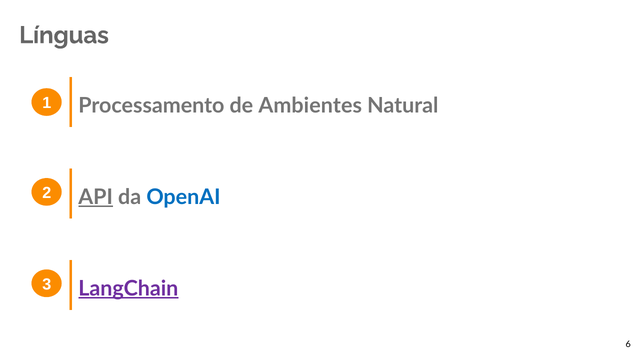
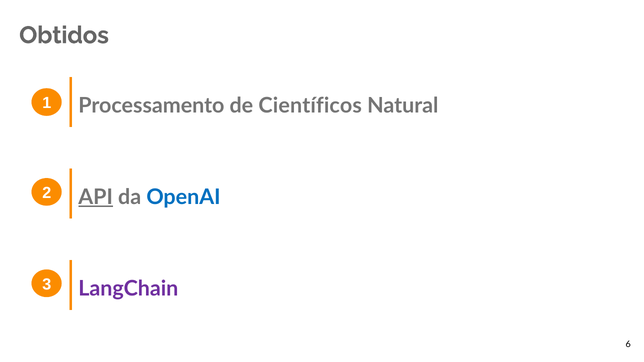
Línguas: Línguas -> Obtidos
Ambientes: Ambientes -> Científicos
LangChain underline: present -> none
